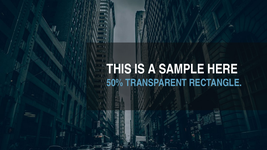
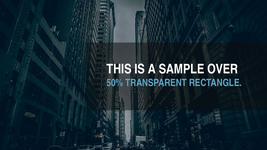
HERE: HERE -> OVER
